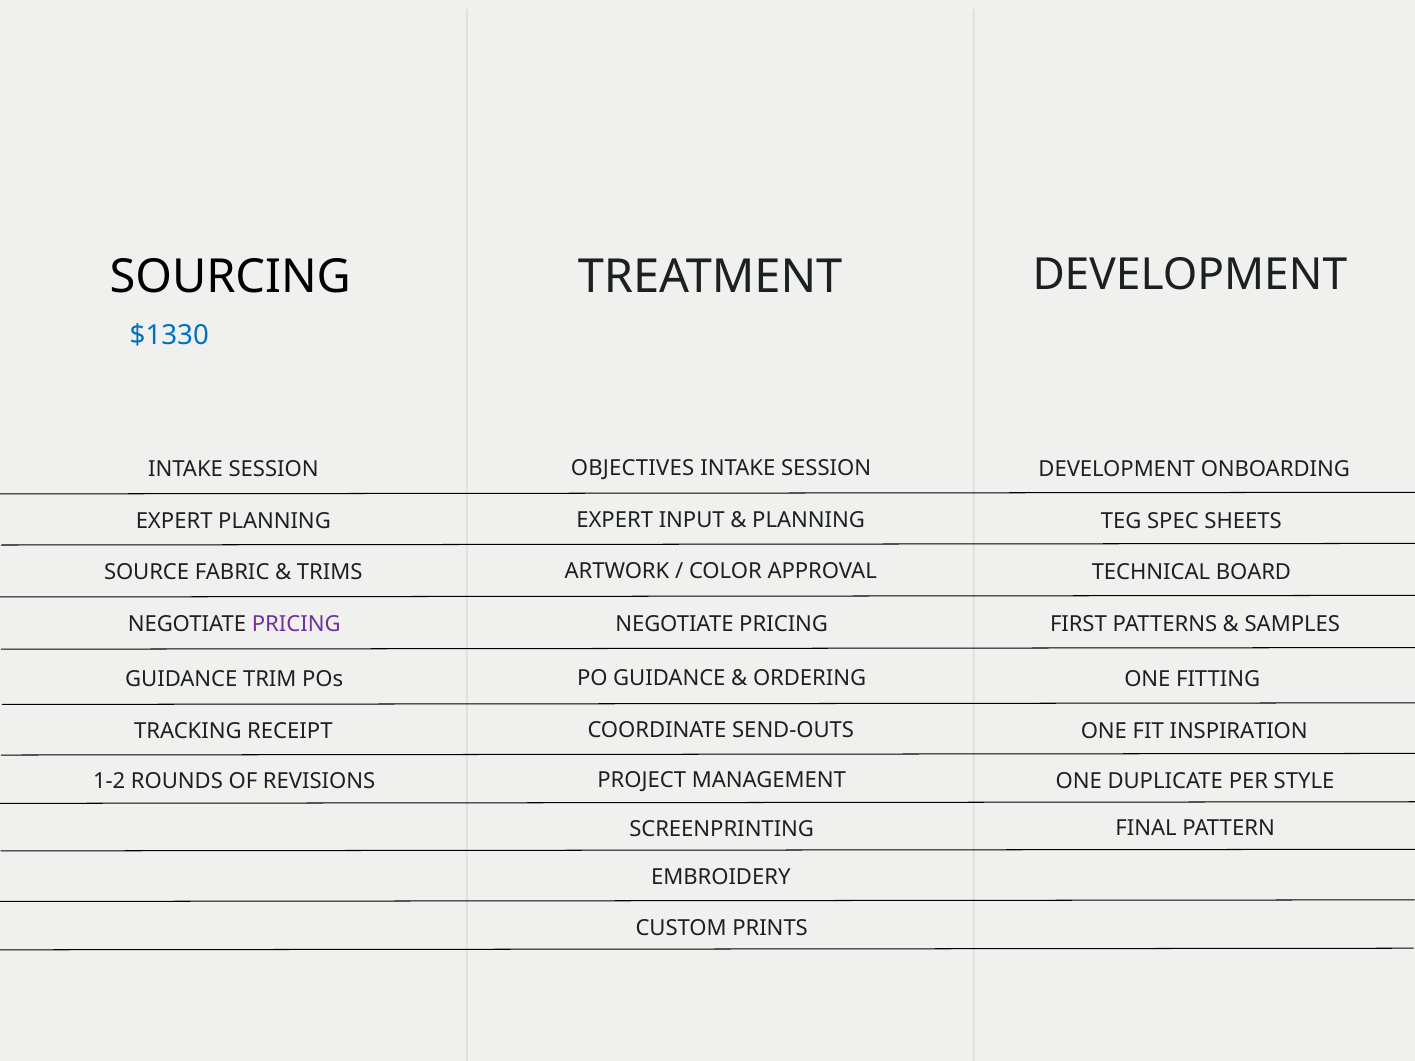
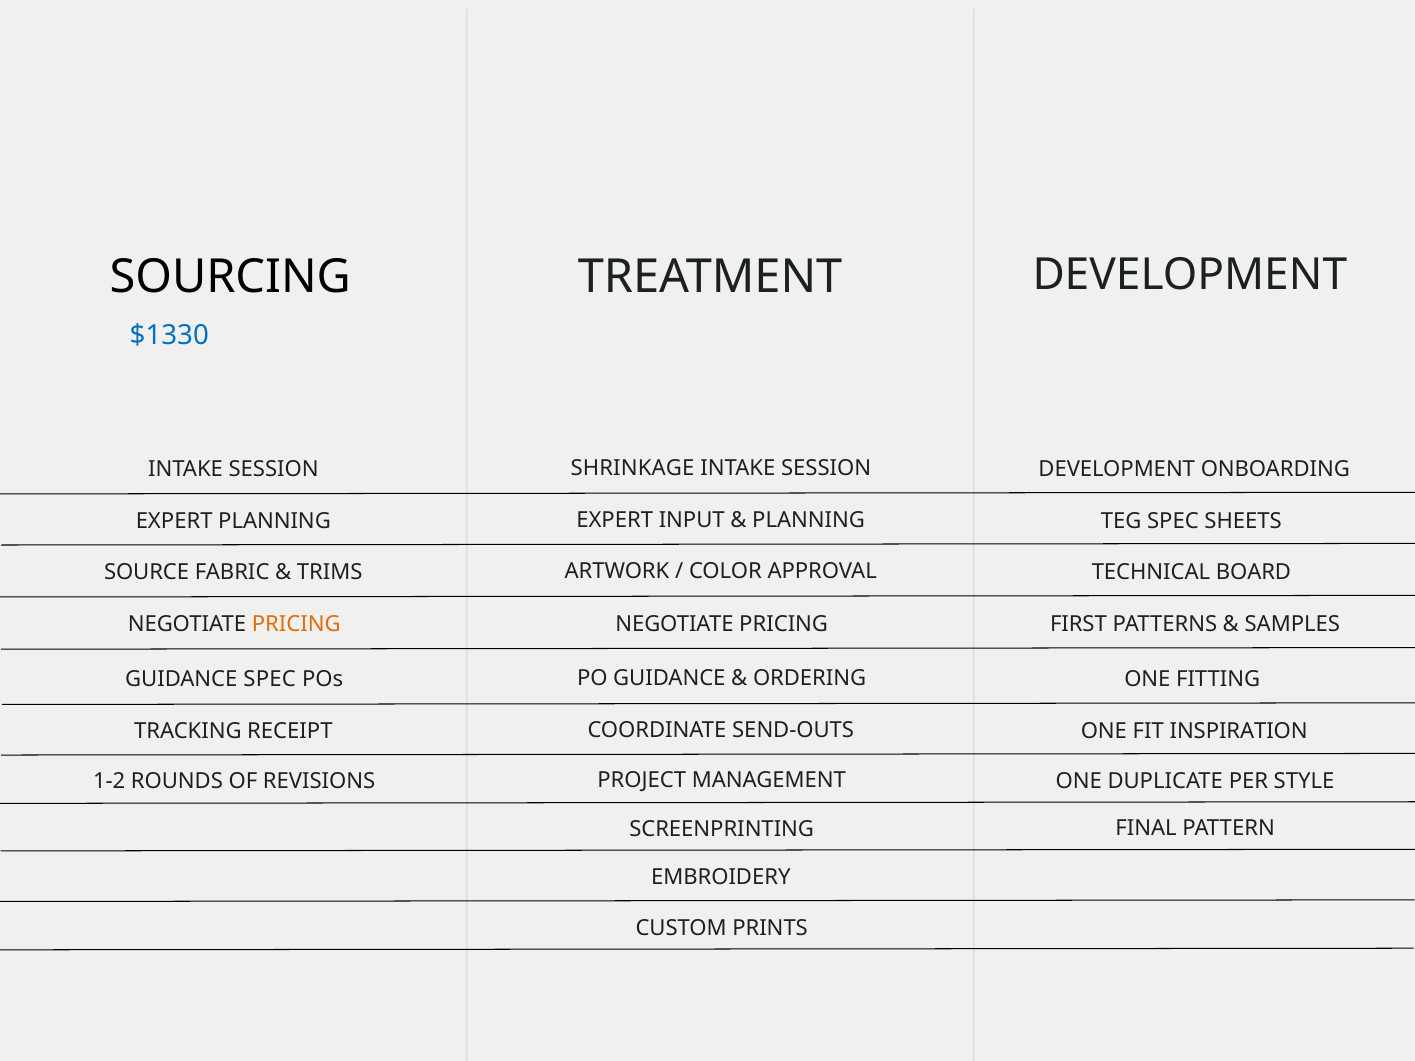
OBJECTIVES: OBJECTIVES -> SHRINKAGE
PRICING at (296, 625) colour: purple -> orange
GUIDANCE TRIM: TRIM -> SPEC
